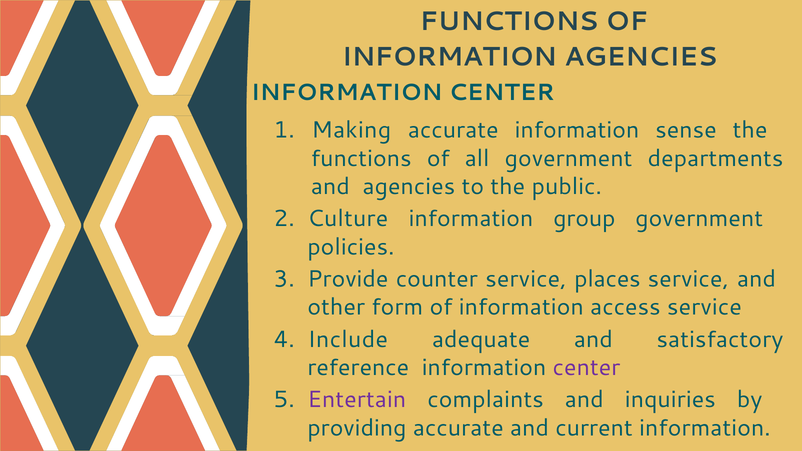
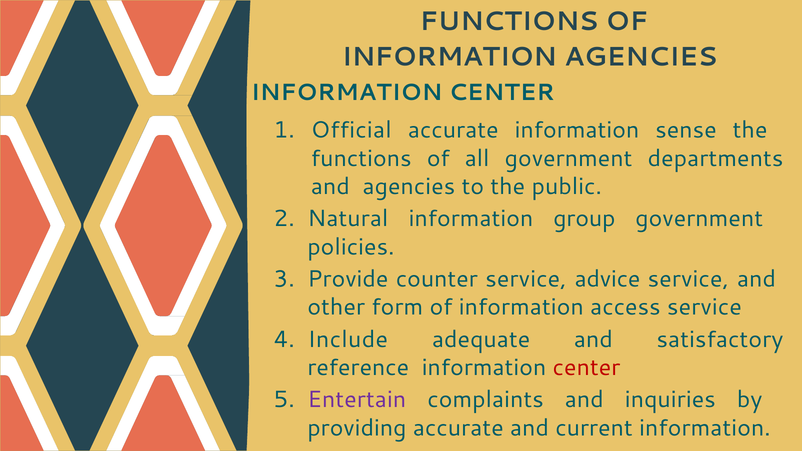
Making: Making -> Official
Culture: Culture -> Natural
places: places -> advice
center at (586, 368) colour: purple -> red
